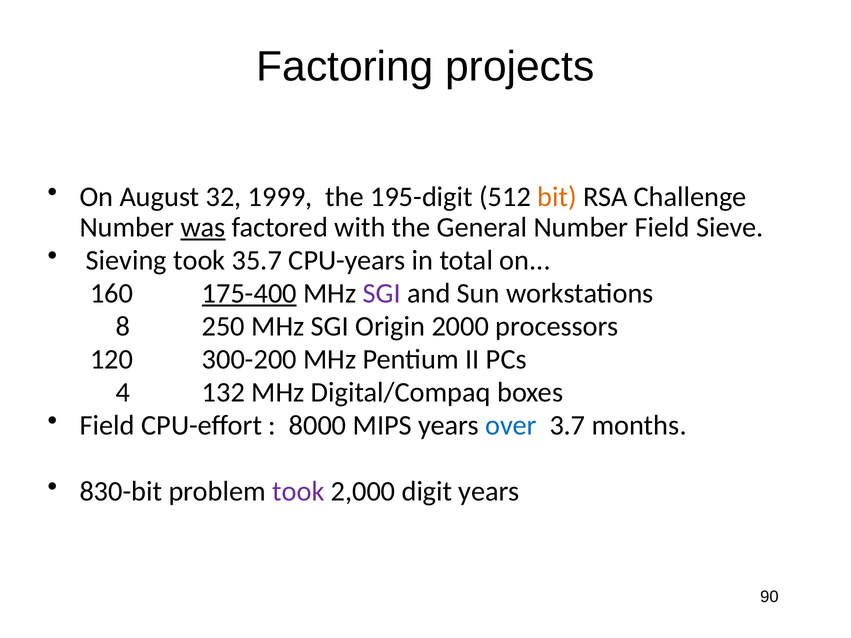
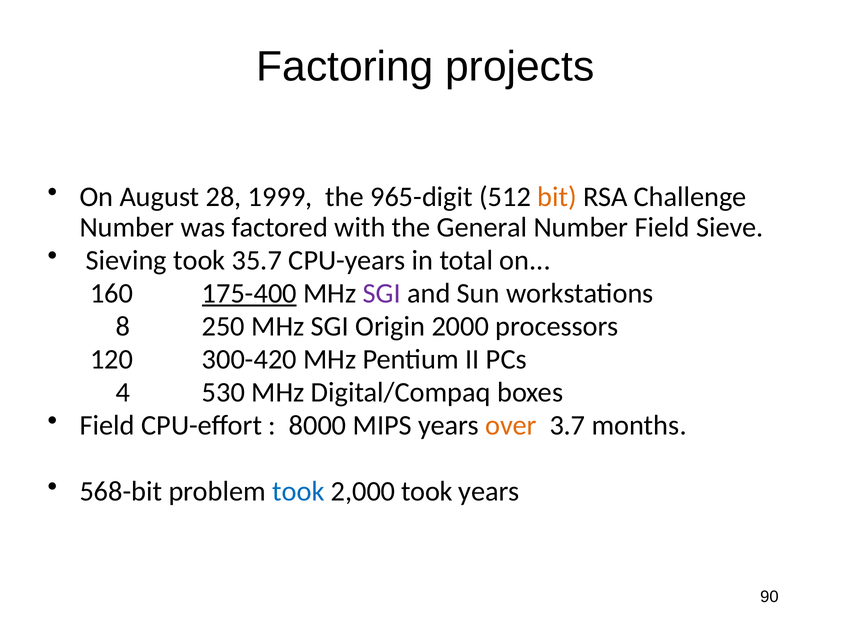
32: 32 -> 28
195-digit: 195-digit -> 965-digit
was underline: present -> none
300-200: 300-200 -> 300-420
132: 132 -> 530
over colour: blue -> orange
830-bit: 830-bit -> 568-bit
took at (298, 491) colour: purple -> blue
2,000 digit: digit -> took
